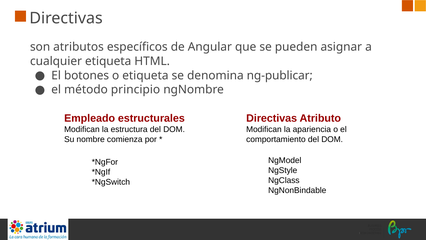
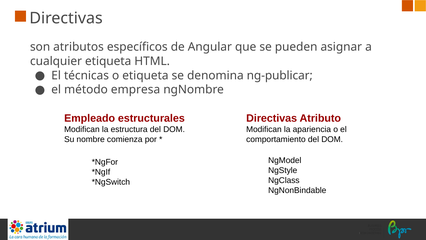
botones: botones -> técnicas
principio: principio -> empresa
